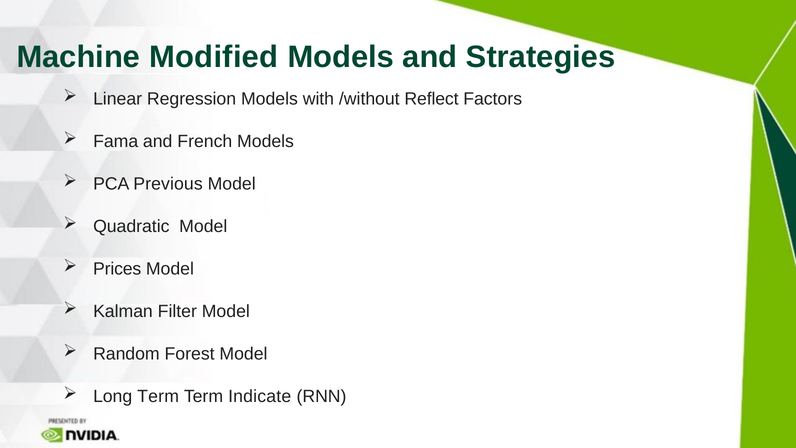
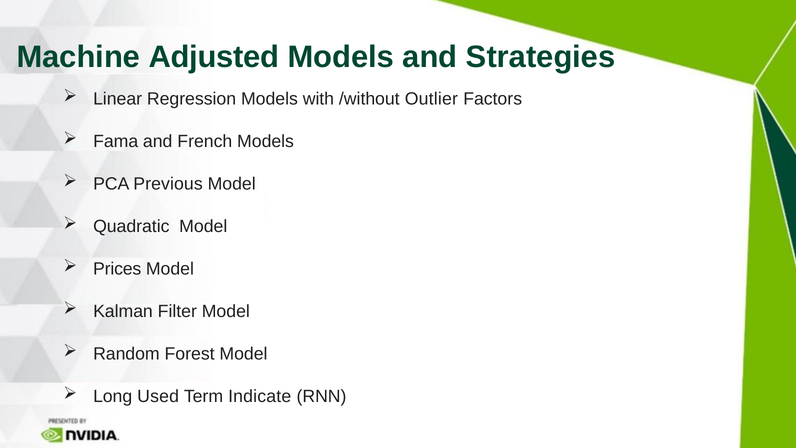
Modified: Modified -> Adjusted
Reflect: Reflect -> Outlier
Long Term: Term -> Used
